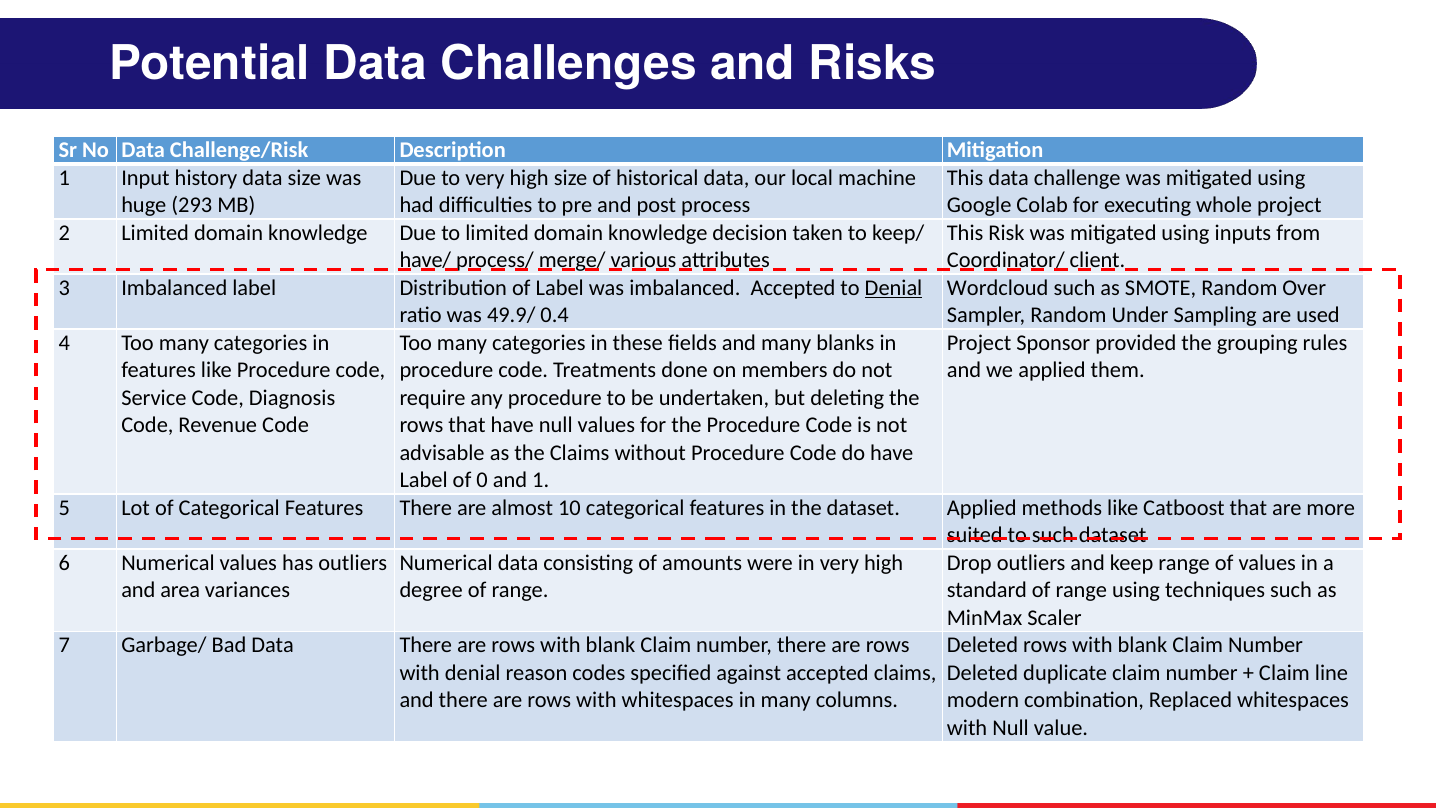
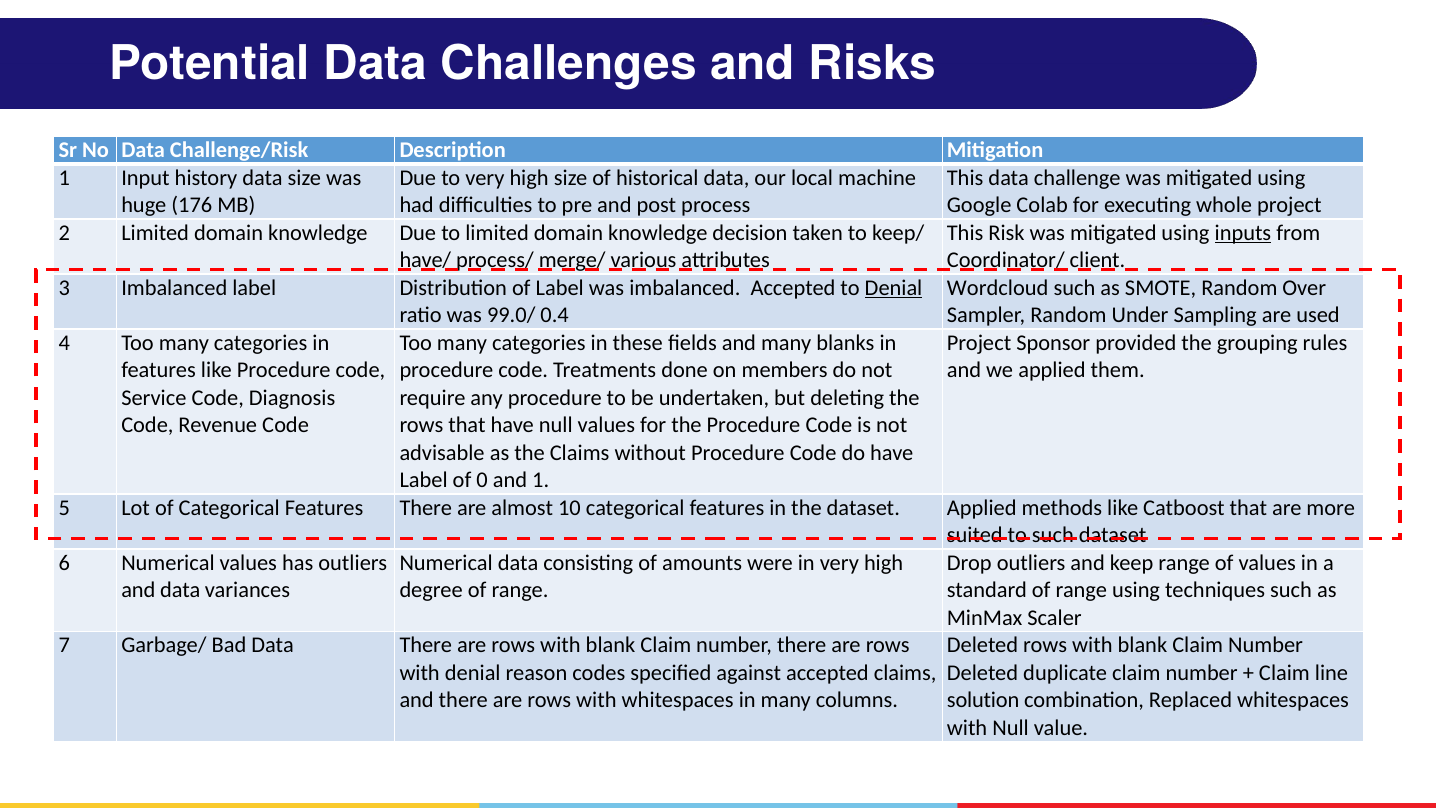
293: 293 -> 176
inputs underline: none -> present
49.9/: 49.9/ -> 99.0/
and area: area -> data
modern: modern -> solution
